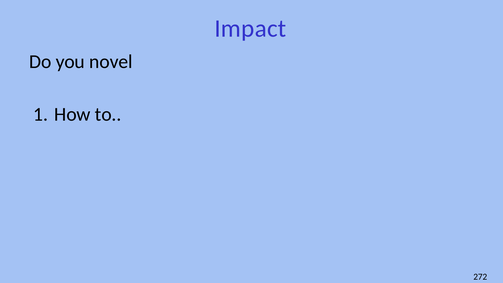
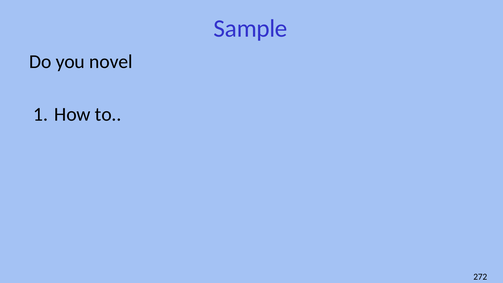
Impact: Impact -> Sample
